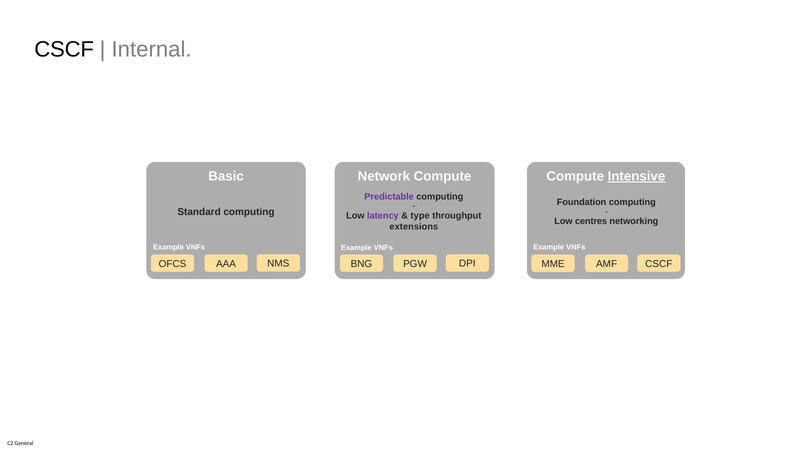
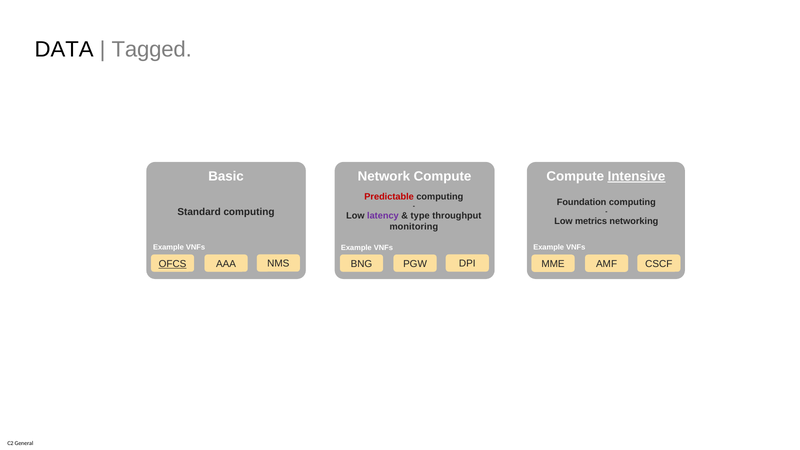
CSCF at (64, 50): CSCF -> DATA
Internal: Internal -> Tagged
Predictable colour: purple -> red
centres: centres -> metrics
extensions: extensions -> monitoring
OFCS underline: none -> present
